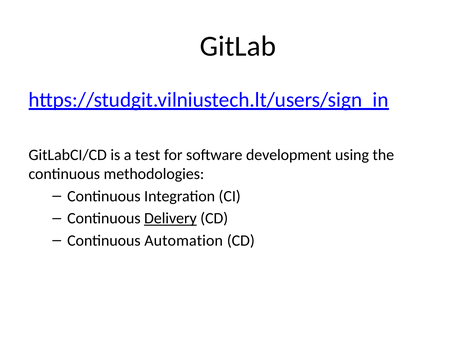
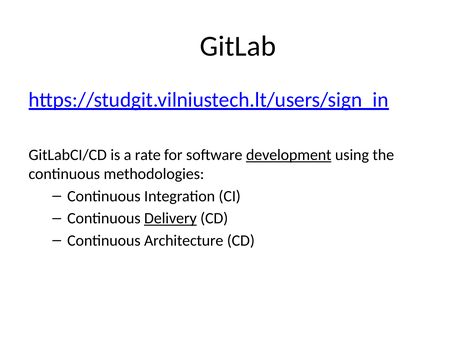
test: test -> rate
development underline: none -> present
Automation: Automation -> Architecture
